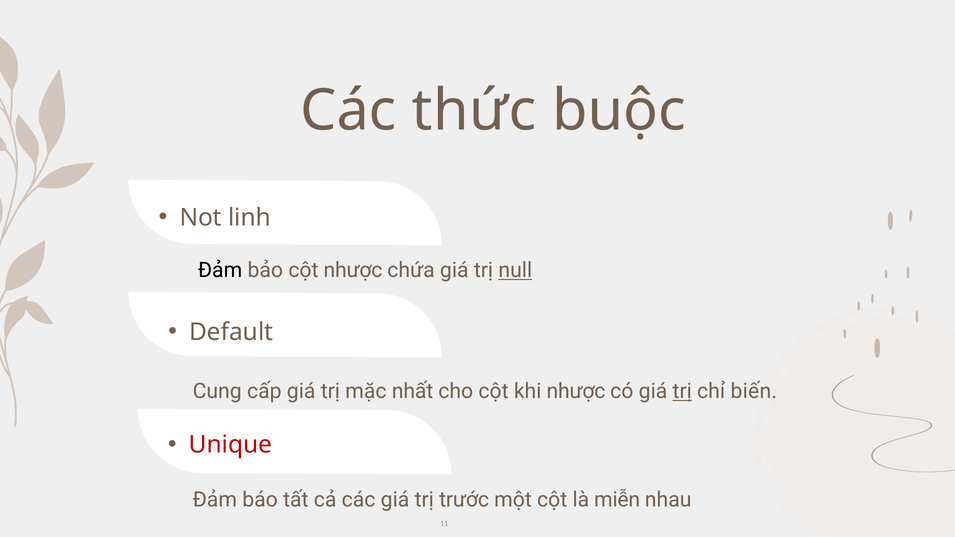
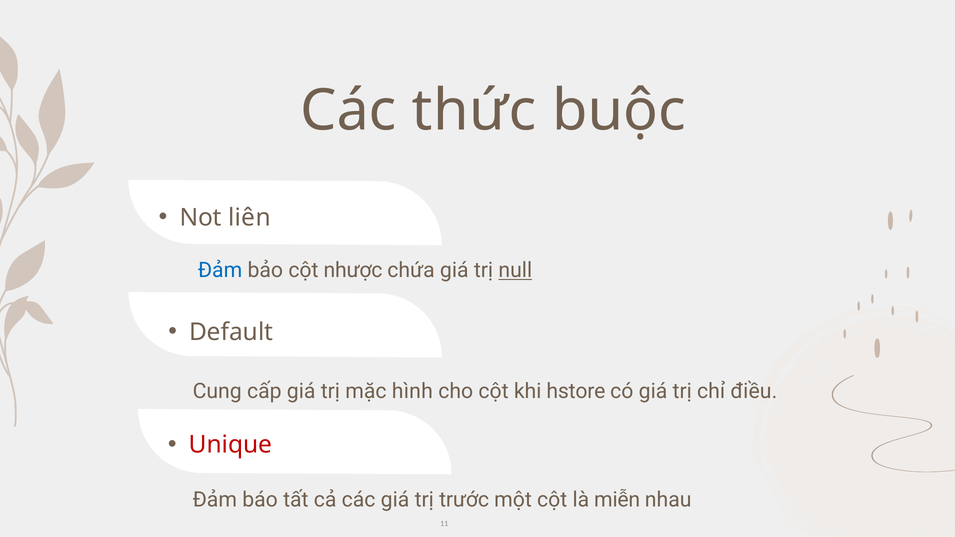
linh: linh -> liên
Đảm at (220, 270) colour: black -> blue
nhất: nhất -> hình
khi nhược: nhược -> hstore
trị at (682, 392) underline: present -> none
biến: biến -> điều
